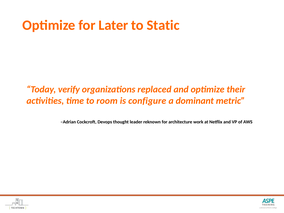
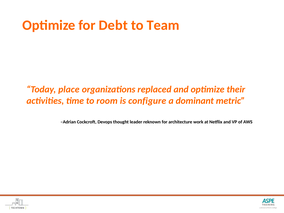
Later: Later -> Debt
Static: Static -> Team
verify: verify -> place
